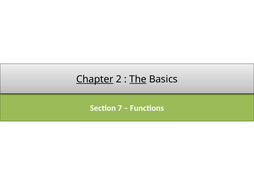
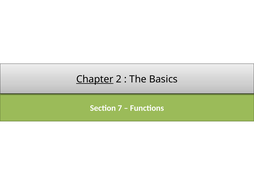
The underline: present -> none
